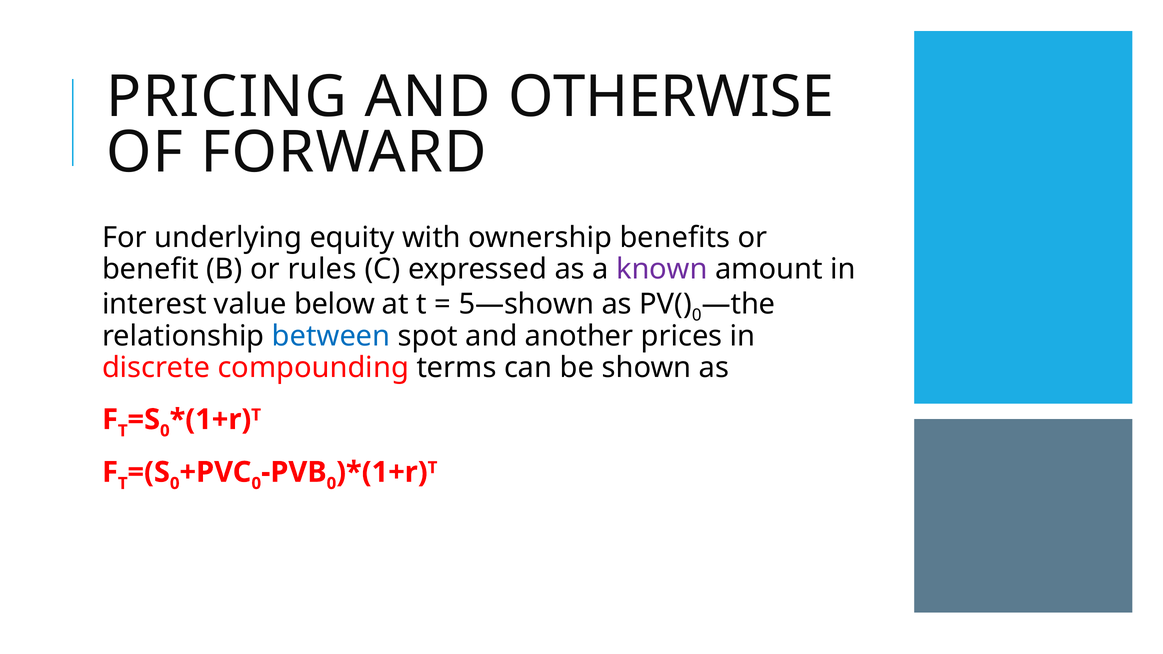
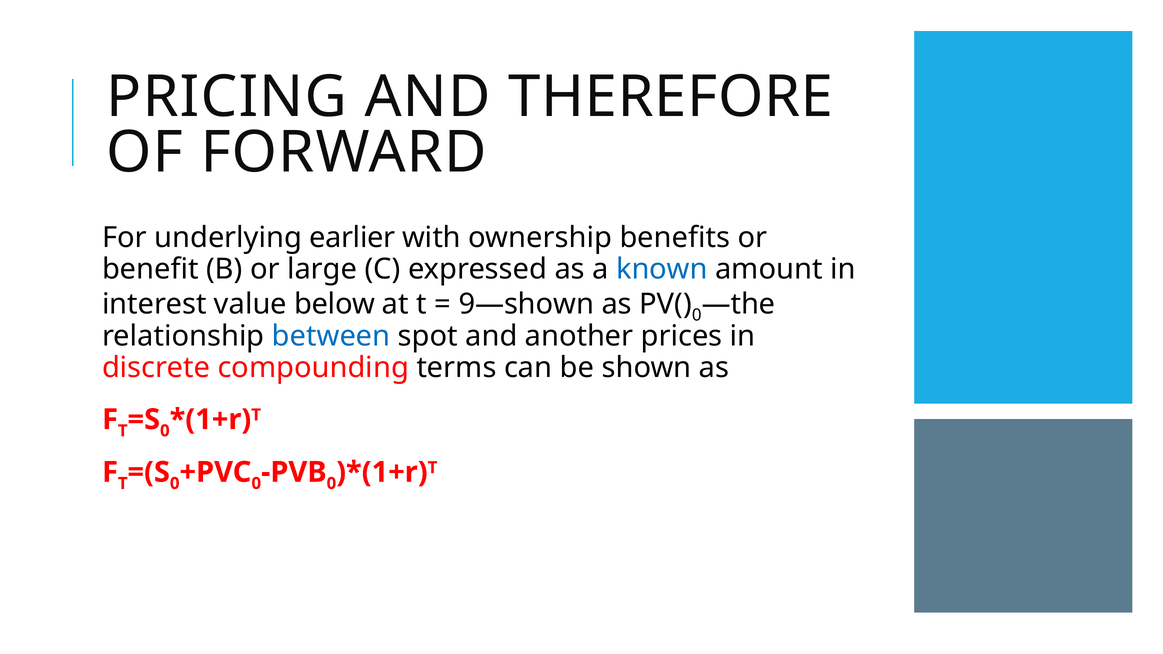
OTHERWISE: OTHERWISE -> THEREFORE
equity: equity -> earlier
rules: rules -> large
known colour: purple -> blue
5—shown: 5—shown -> 9—shown
